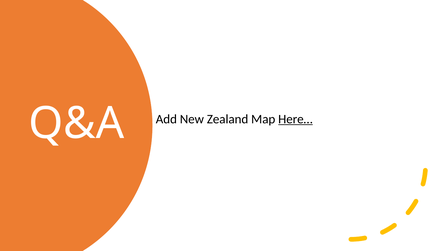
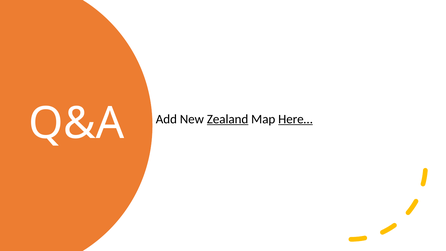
Zealand underline: none -> present
